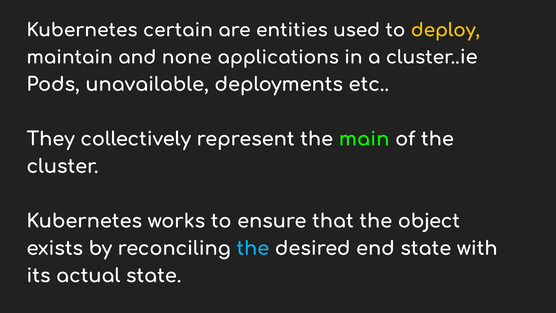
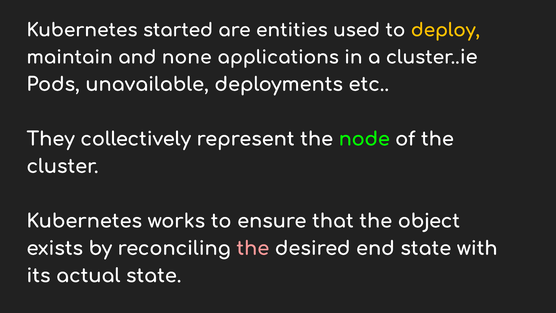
certain: certain -> started
main: main -> node
the at (253, 248) colour: light blue -> pink
